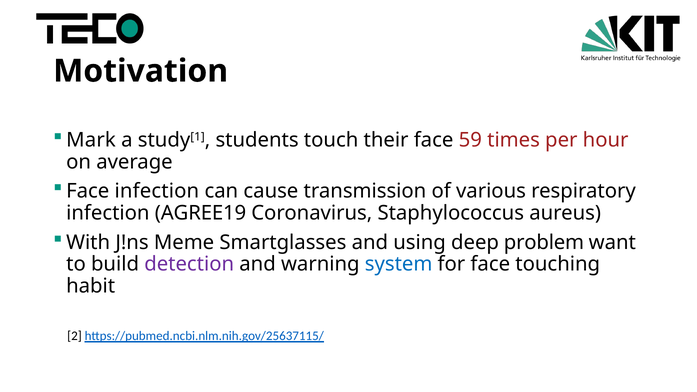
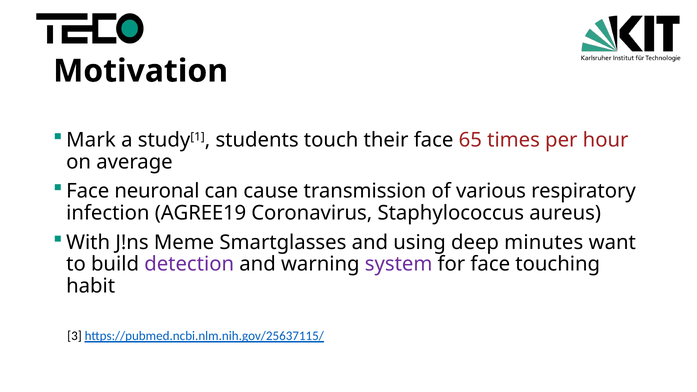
59: 59 -> 65
Face infection: infection -> neuronal
problem: problem -> minutes
system colour: blue -> purple
2: 2 -> 3
